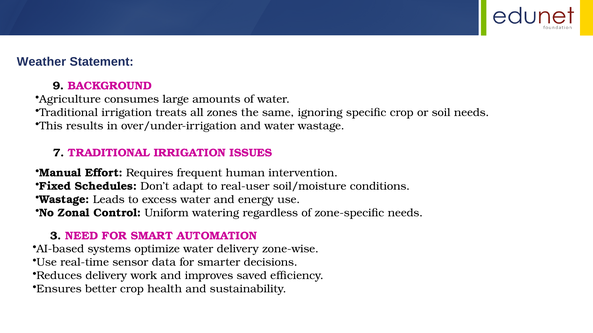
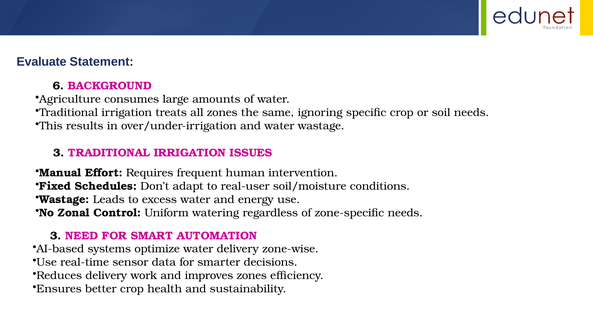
Weather: Weather -> Evaluate
9: 9 -> 6
7 at (59, 153): 7 -> 3
improves saved: saved -> zones
